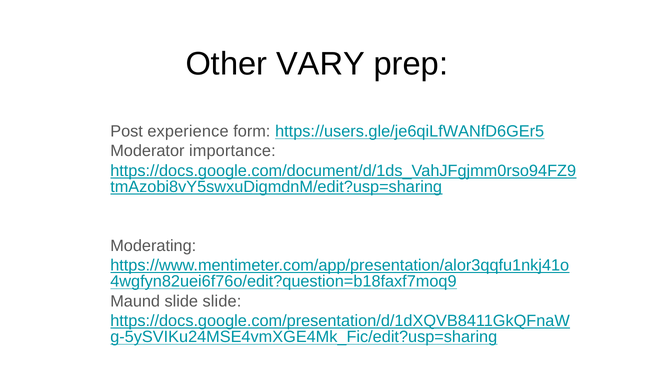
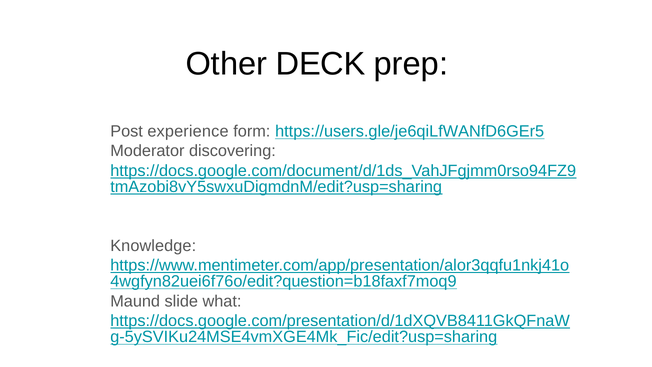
VARY: VARY -> DECK
importance: importance -> discovering
Moderating: Moderating -> Knowledge
slide slide: slide -> what
